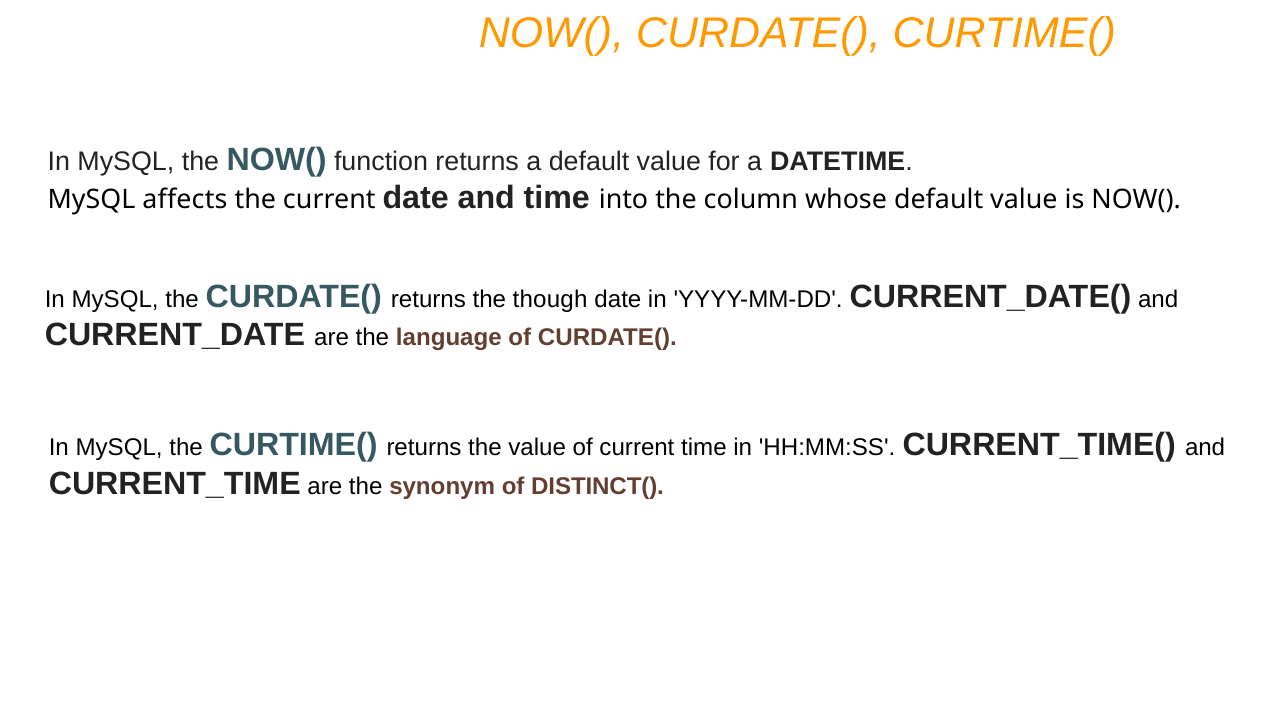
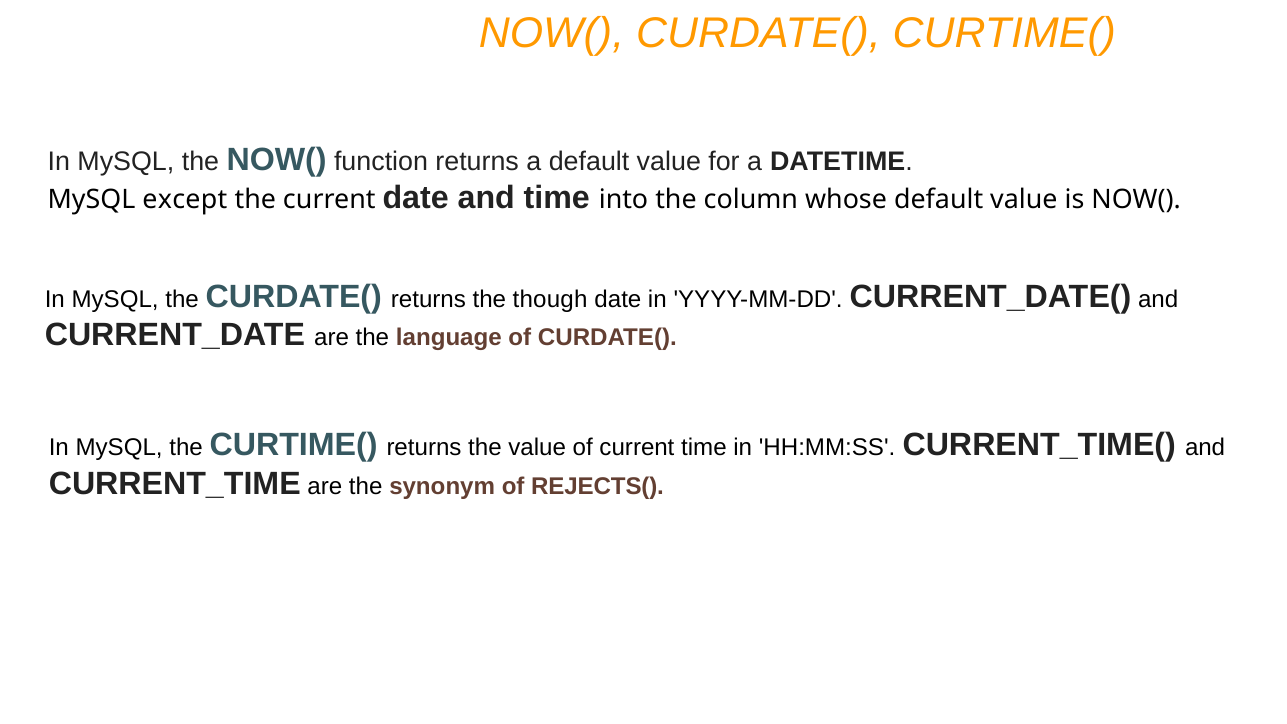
affects: affects -> except
DISTINCT(: DISTINCT( -> REJECTS(
